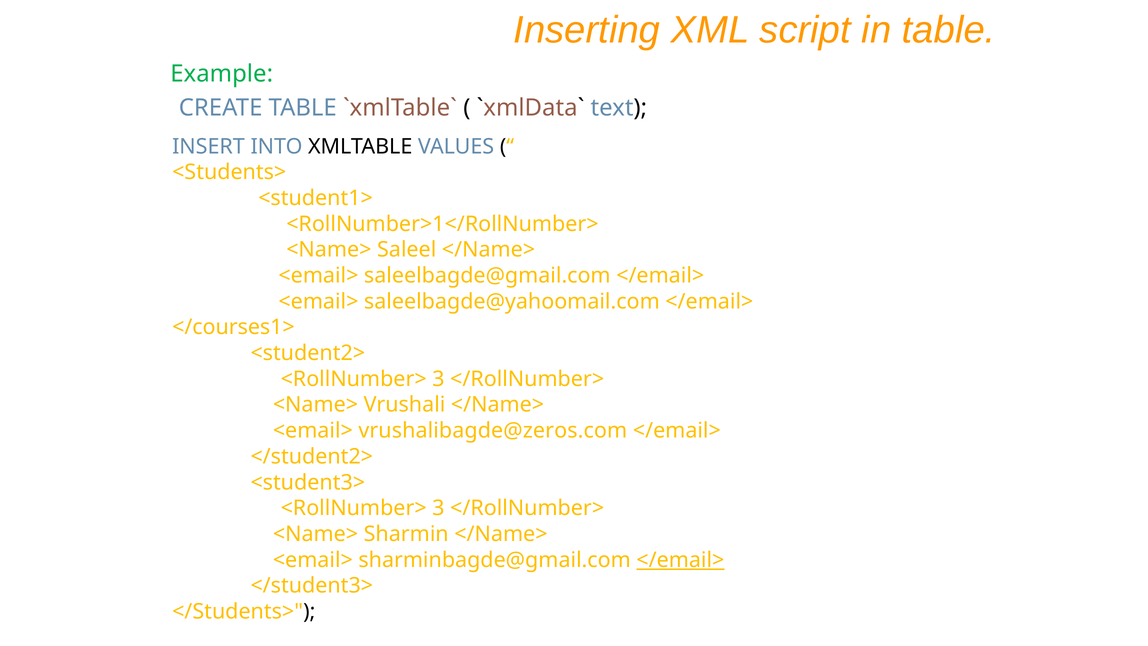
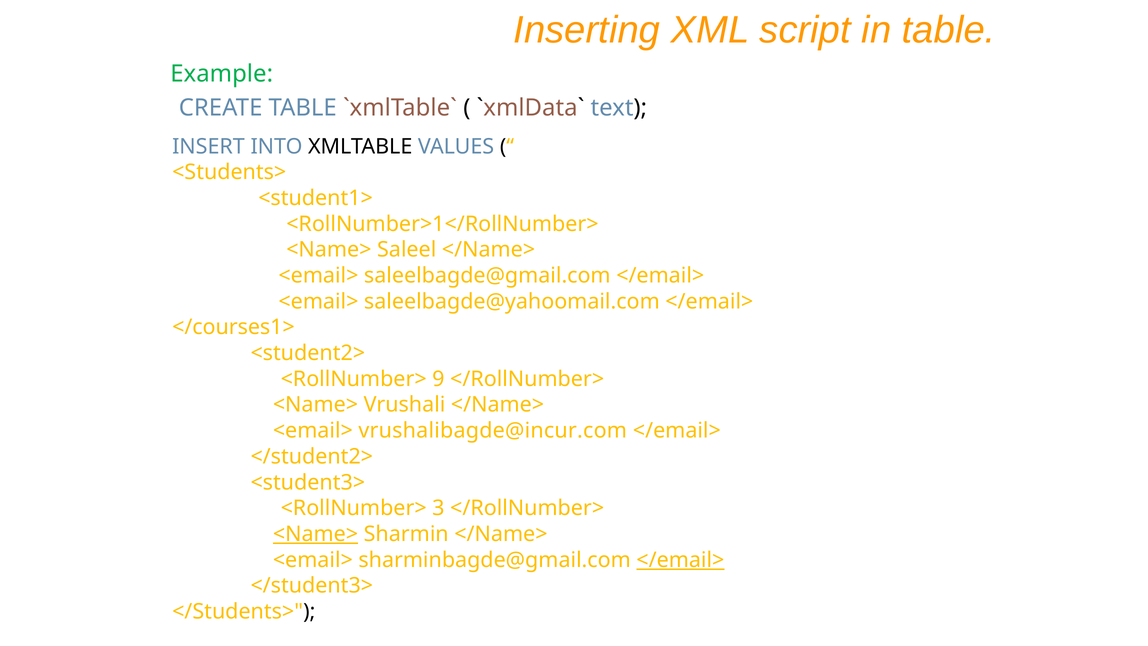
3 at (438, 379): 3 -> 9
vrushalibagde@zeros.com: vrushalibagde@zeros.com -> vrushalibagde@incur.com
<Name> at (316, 534) underline: none -> present
